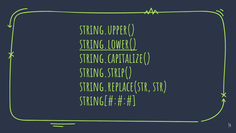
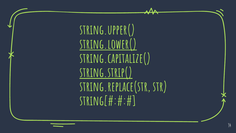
string.strip( underline: none -> present
